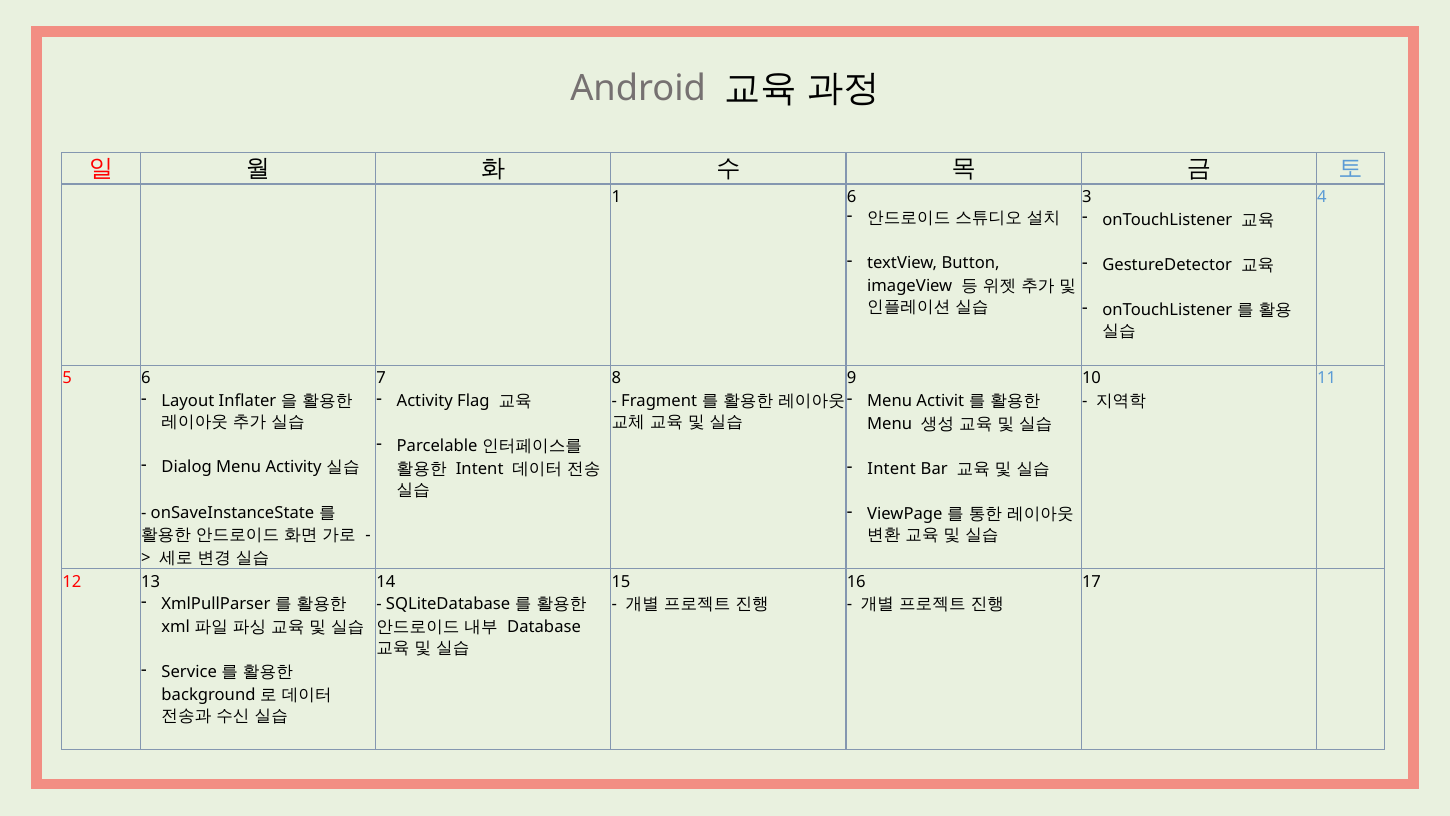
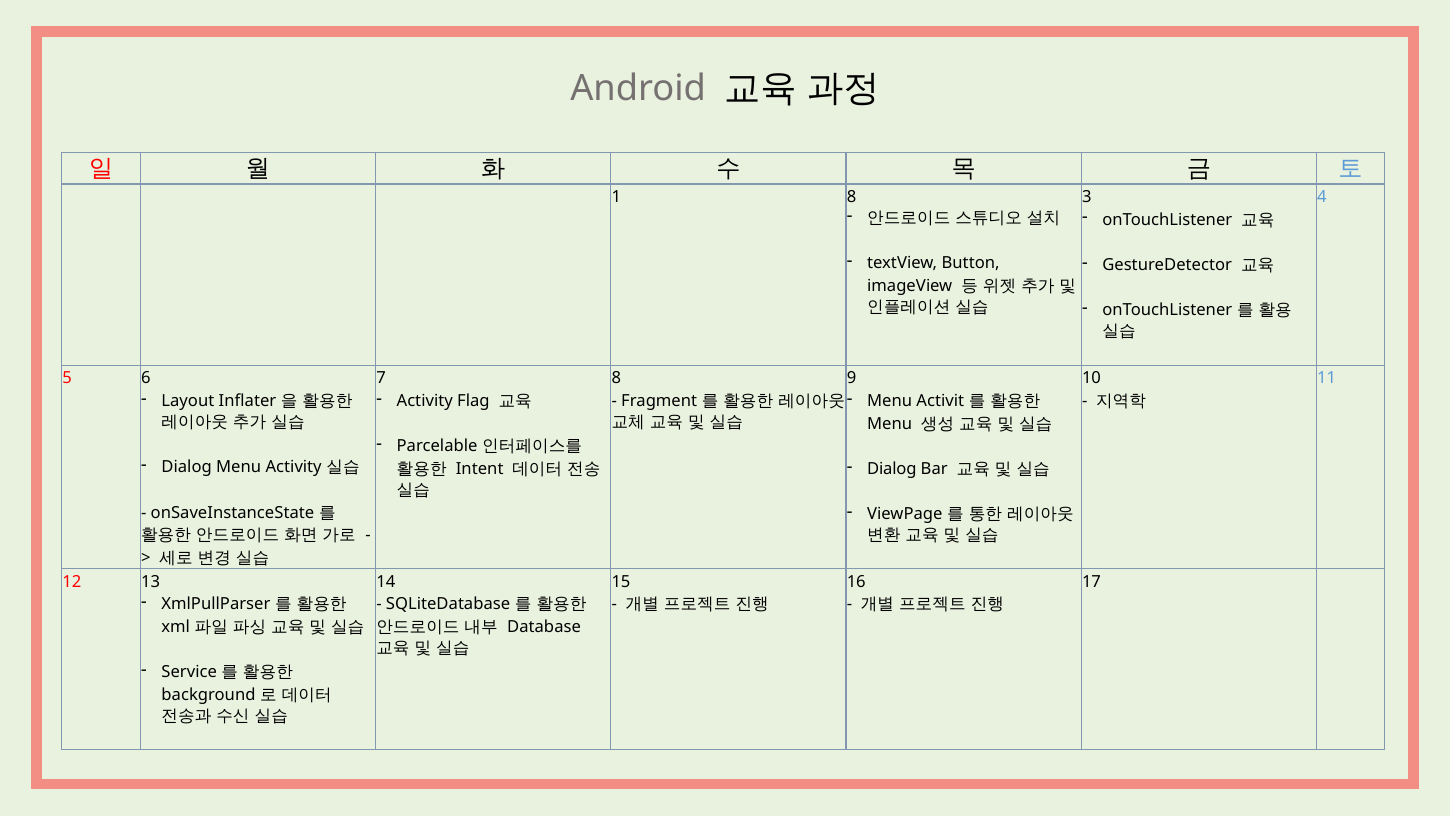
1 6: 6 -> 8
Intent at (892, 469): Intent -> Dialog
